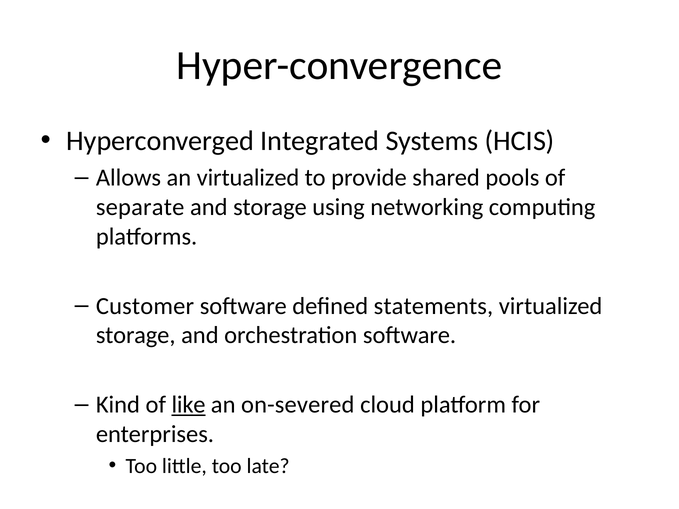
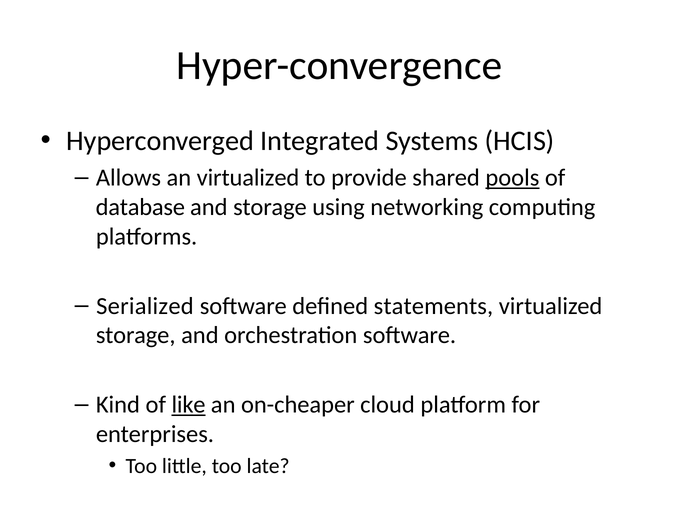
pools underline: none -> present
separate: separate -> database
Customer: Customer -> Serialized
on-severed: on-severed -> on-cheaper
